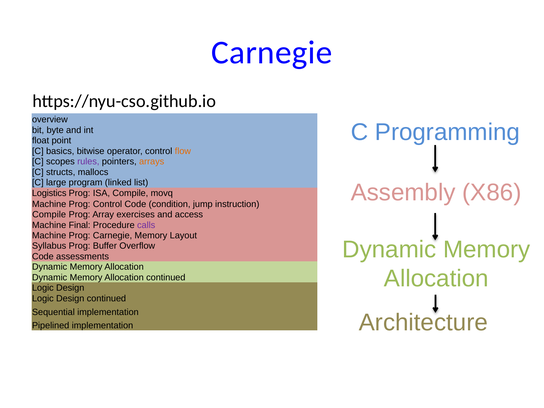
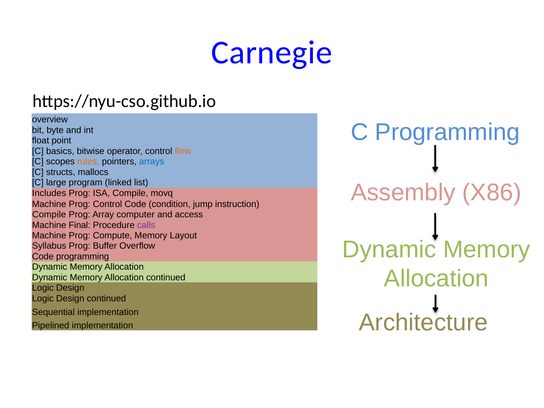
rules colour: purple -> orange
arrays colour: orange -> blue
Logistics: Logistics -> Includes
exercises: exercises -> computer
Prog Carnegie: Carnegie -> Compute
Code assessments: assessments -> programming
